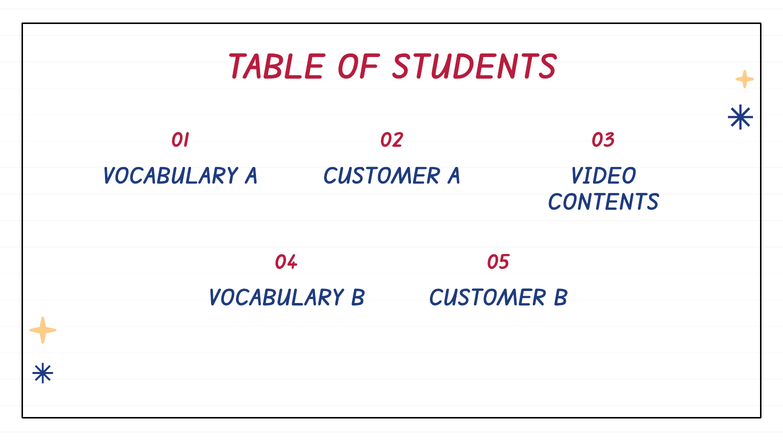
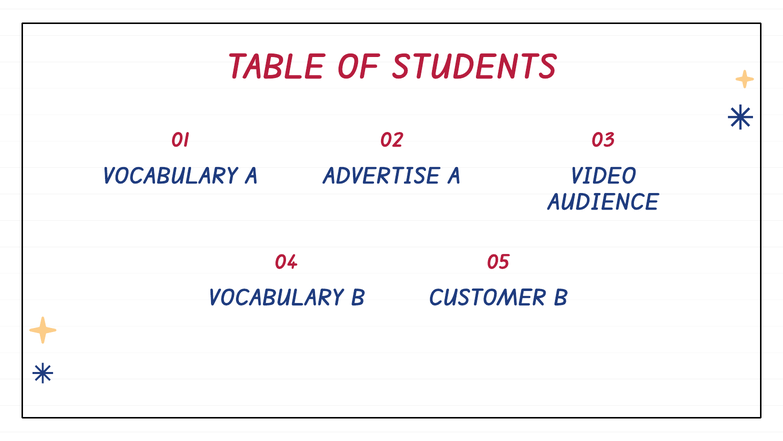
A CUSTOMER: CUSTOMER -> ADVERTISE
CONTENTS: CONTENTS -> AUDIENCE
